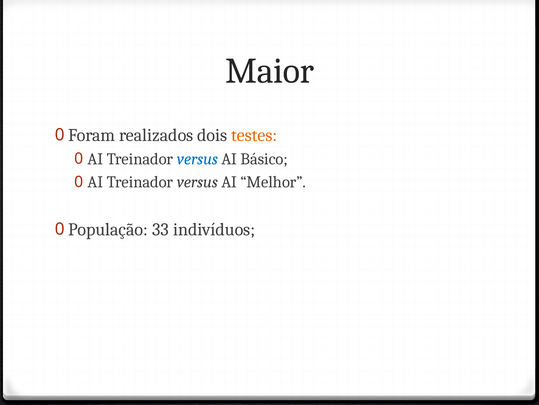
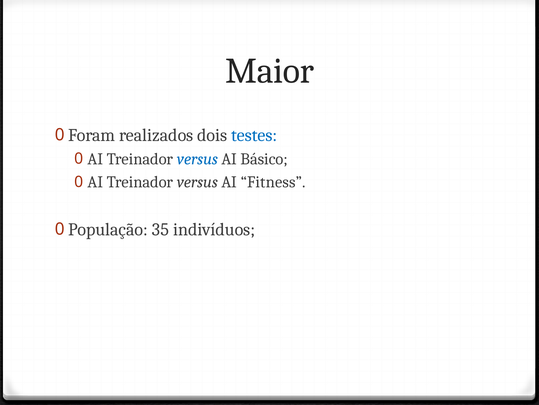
testes colour: orange -> blue
Melhor: Melhor -> Fitness
33: 33 -> 35
